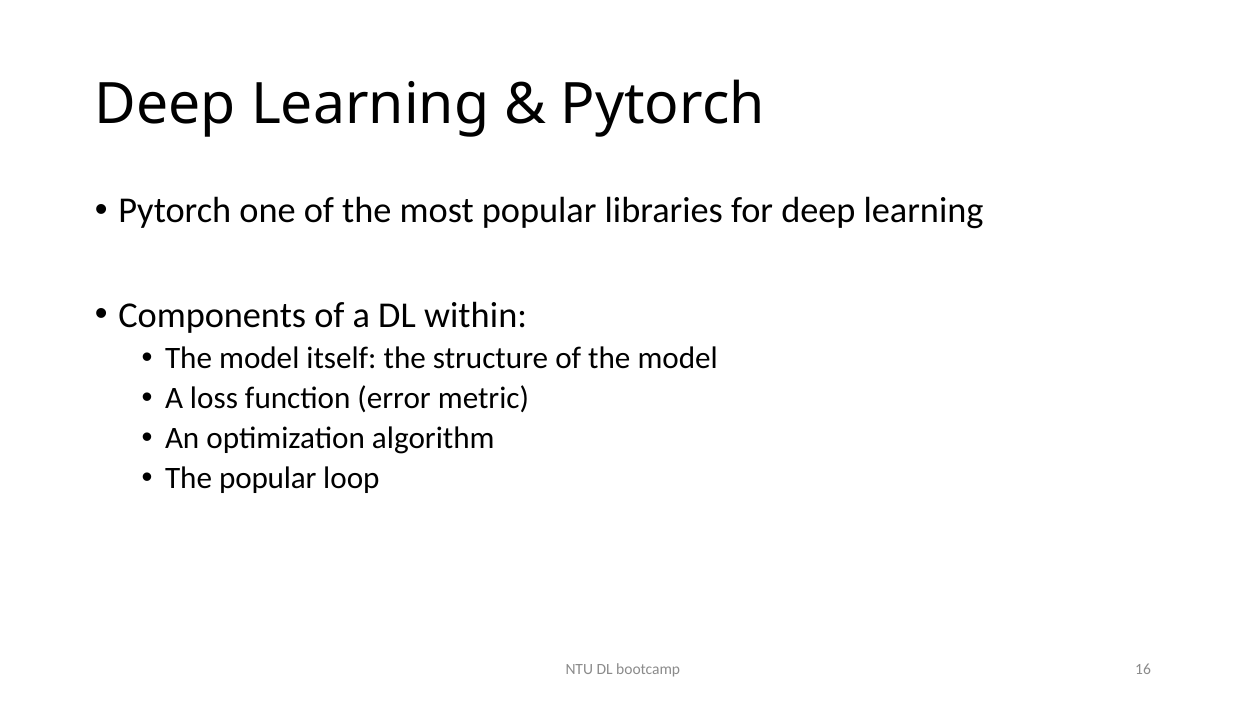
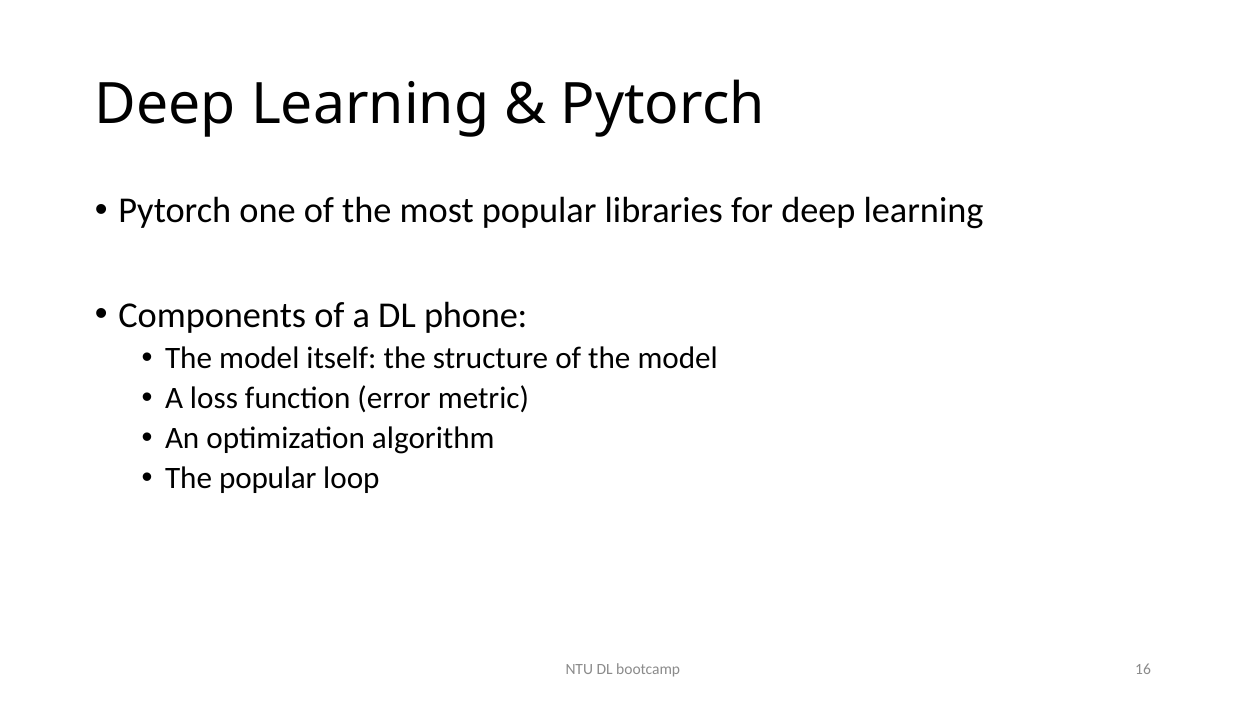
within: within -> phone
